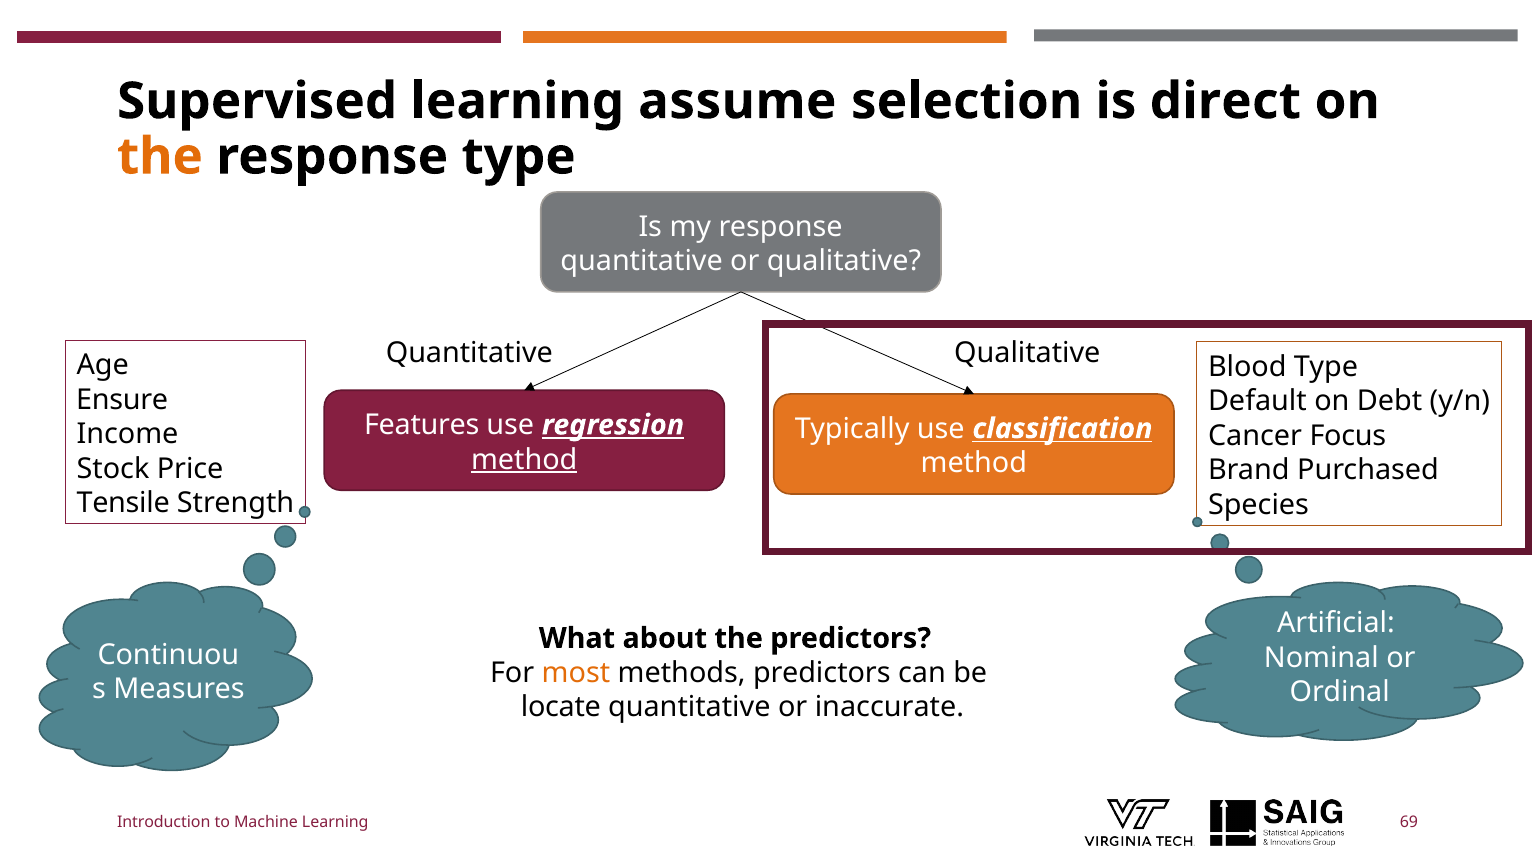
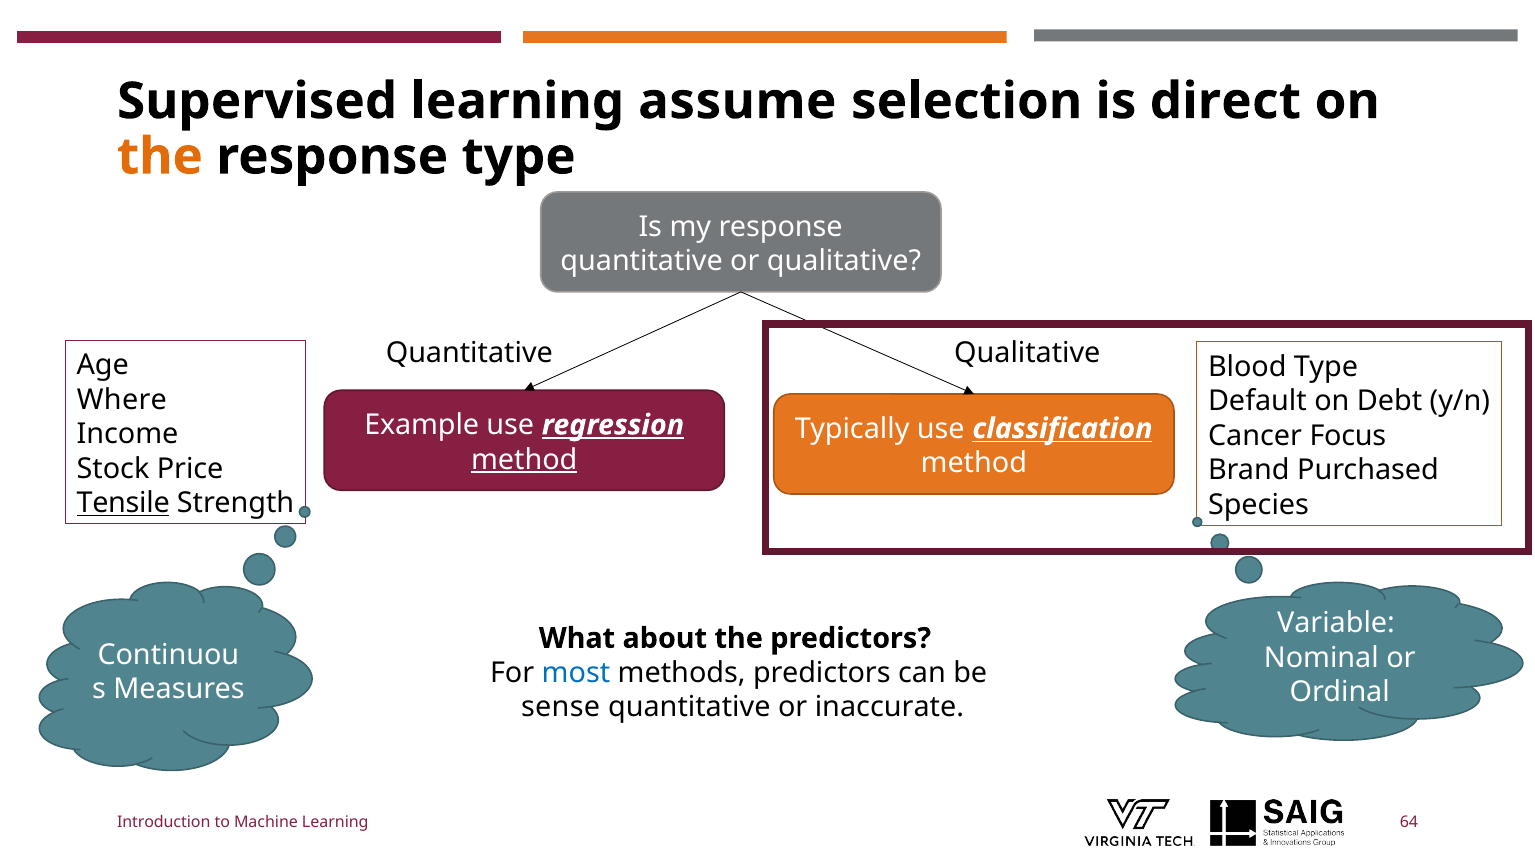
Ensure: Ensure -> Where
Features: Features -> Example
Tensile underline: none -> present
Artificial: Artificial -> Variable
most colour: orange -> blue
locate: locate -> sense
69: 69 -> 64
